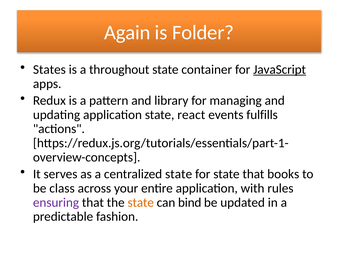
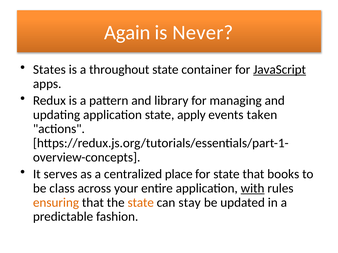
Folder: Folder -> Never
react: react -> apply
fulfills: fulfills -> taken
centralized state: state -> place
with underline: none -> present
ensuring colour: purple -> orange
bind: bind -> stay
